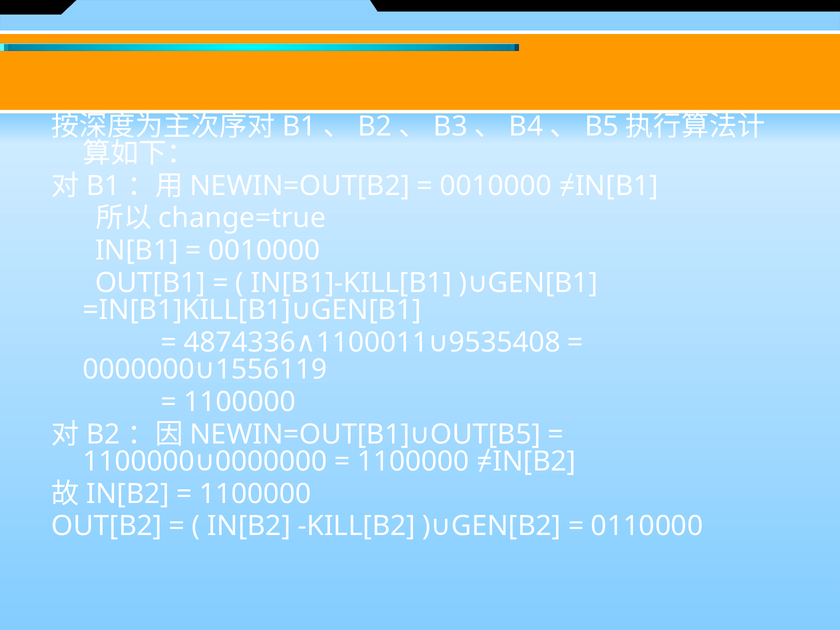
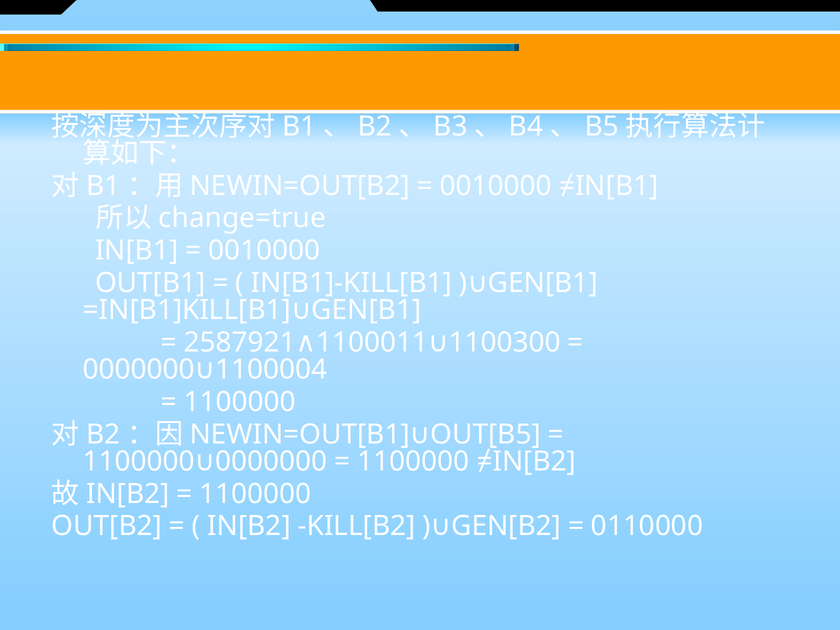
4874336: 4874336 -> 2587921
9535408: 9535408 -> 1100300
1556119: 1556119 -> 1100004
